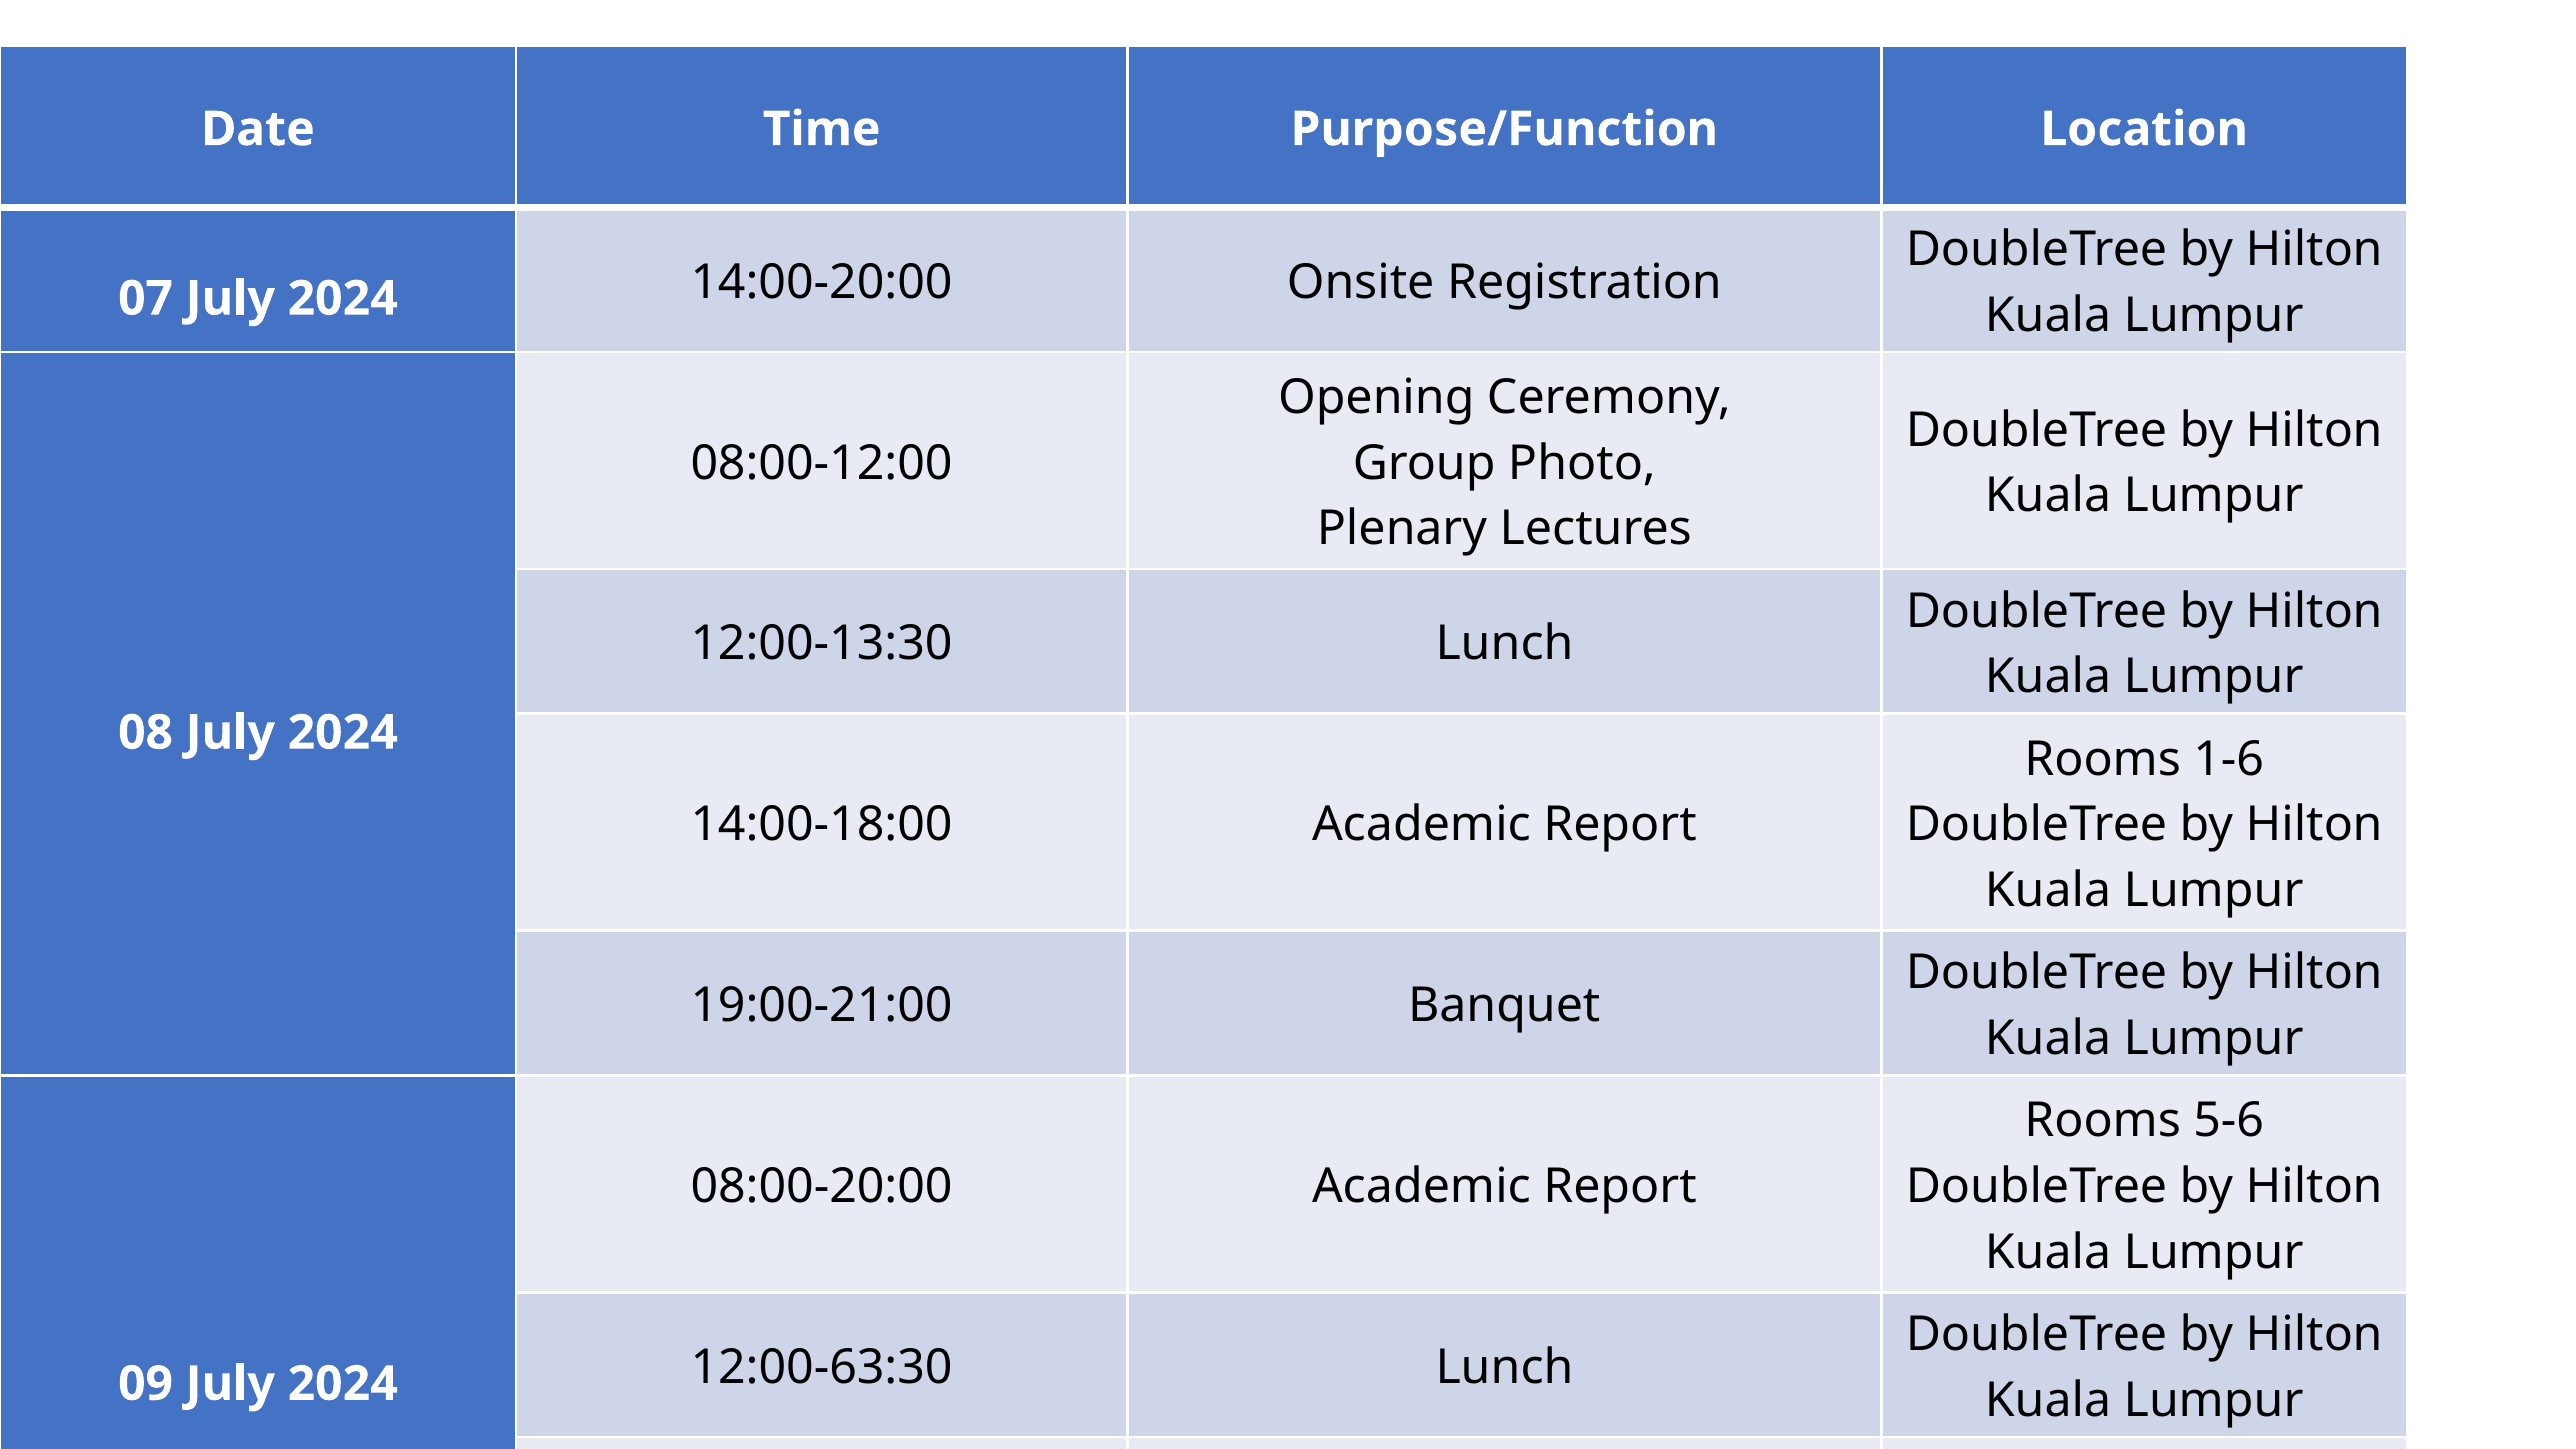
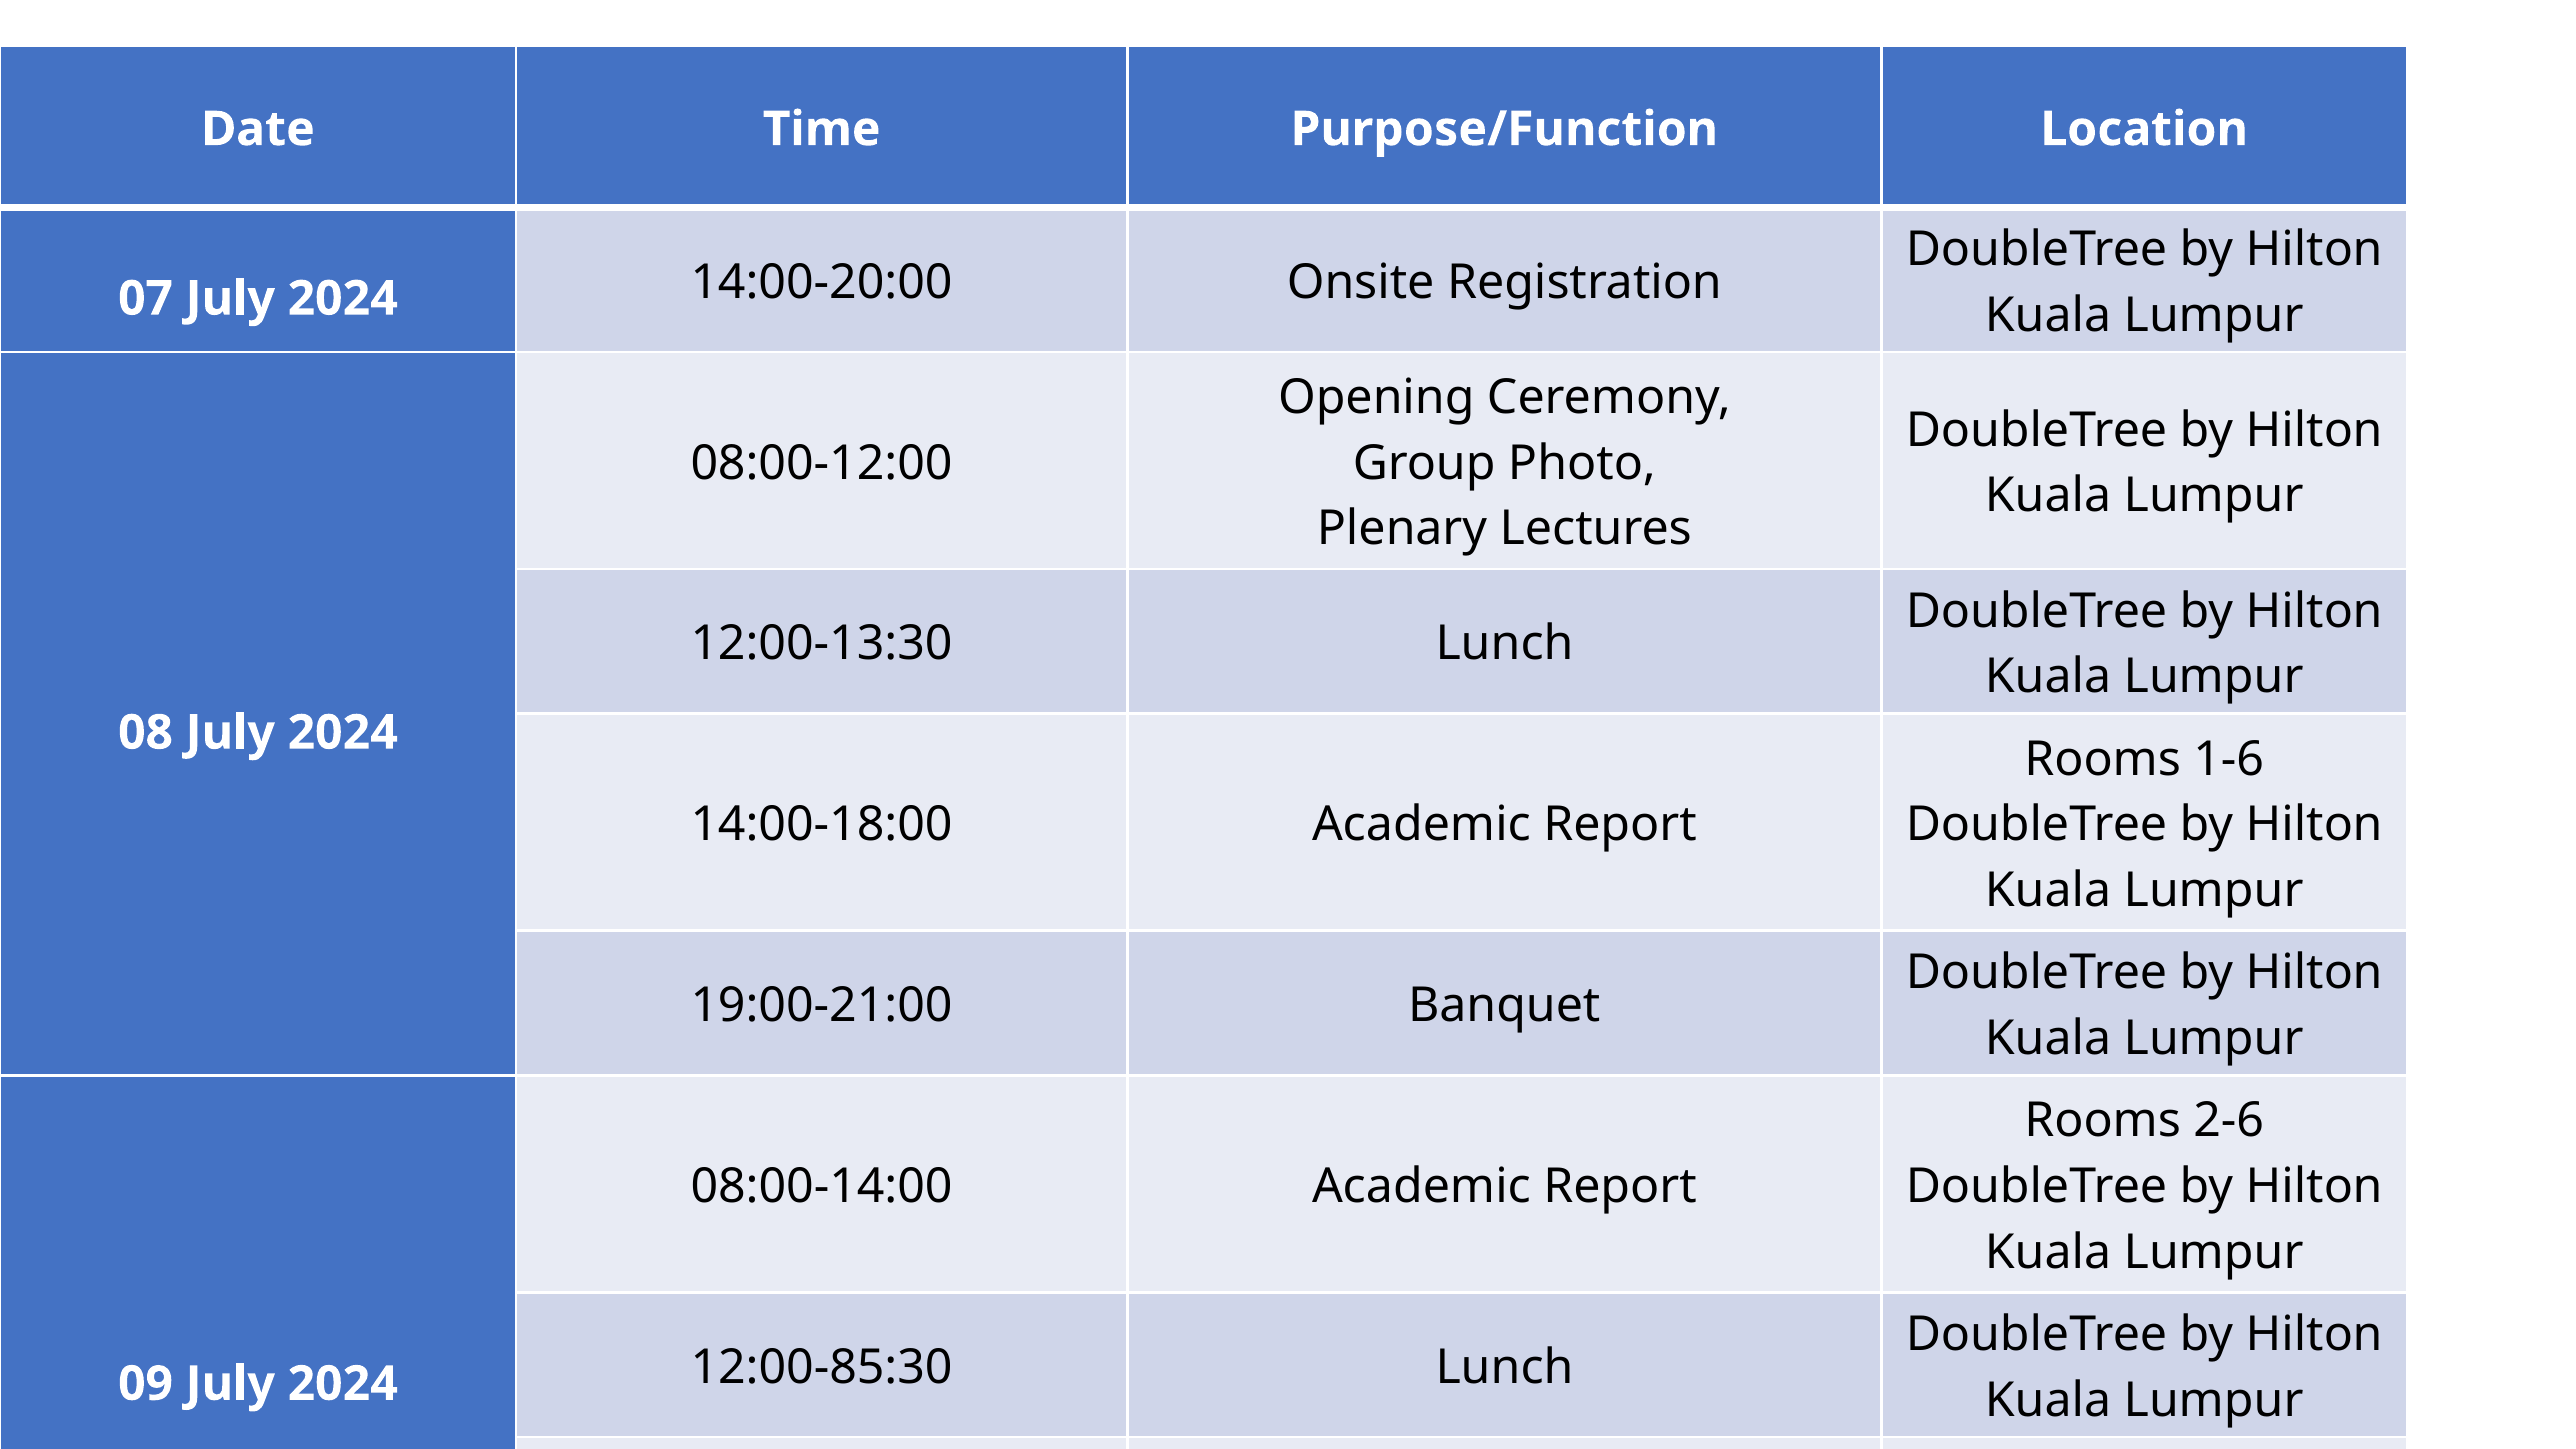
5-6: 5-6 -> 2-6
08:00-20:00: 08:00-20:00 -> 08:00-14:00
12:00-63:30: 12:00-63:30 -> 12:00-85:30
